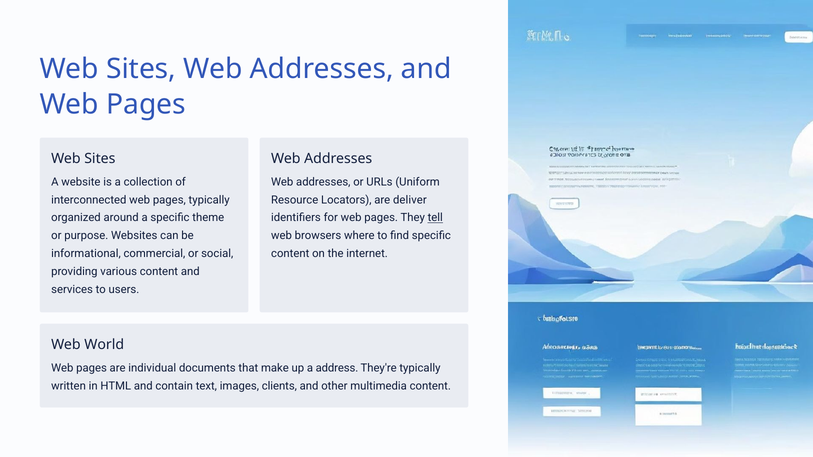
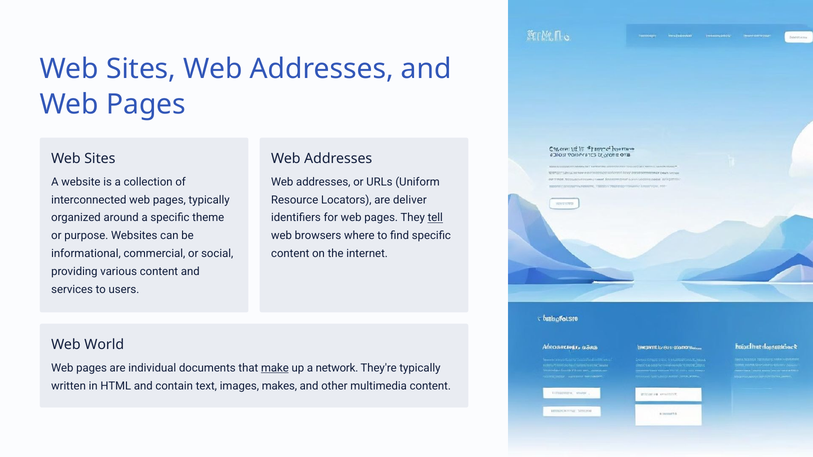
make underline: none -> present
address: address -> network
clients: clients -> makes
